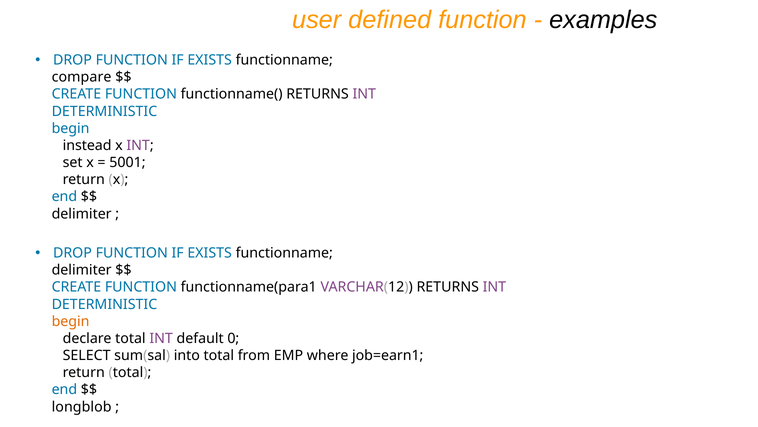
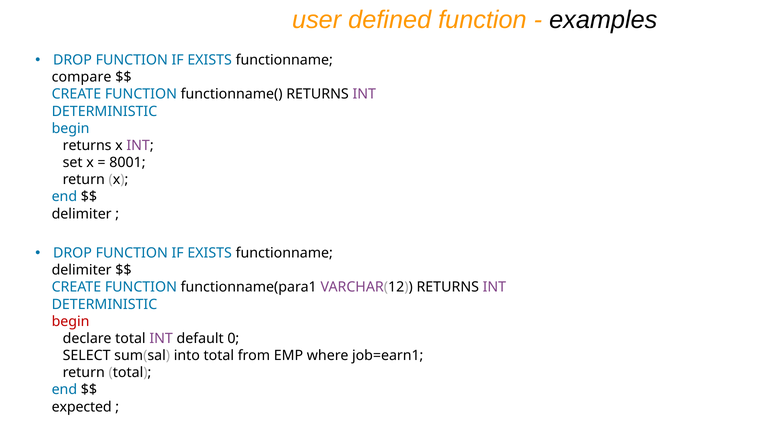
instead at (87, 145): instead -> returns
5001: 5001 -> 8001
begin at (71, 321) colour: orange -> red
longblob: longblob -> expected
